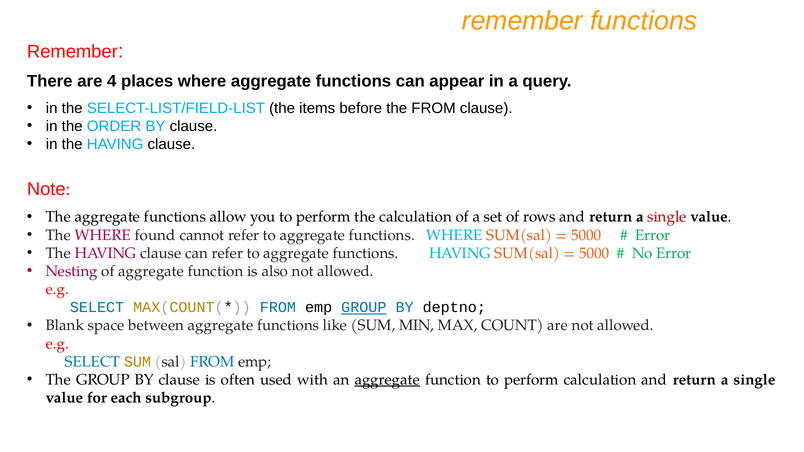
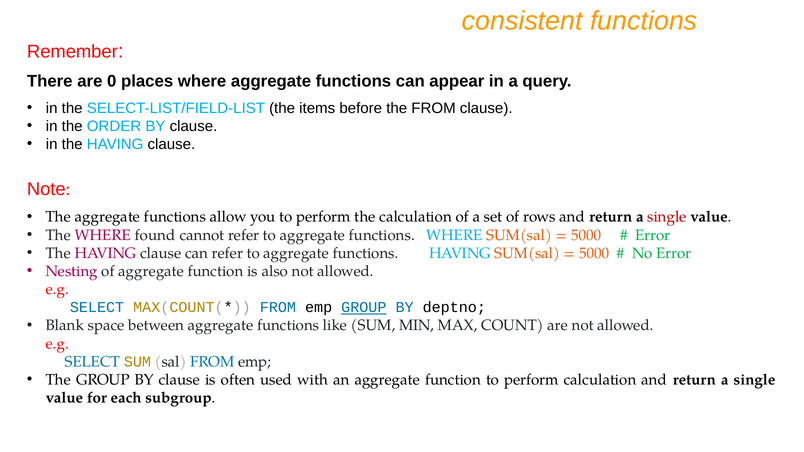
remember at (522, 21): remember -> consistent
4: 4 -> 0
aggregate at (387, 380) underline: present -> none
